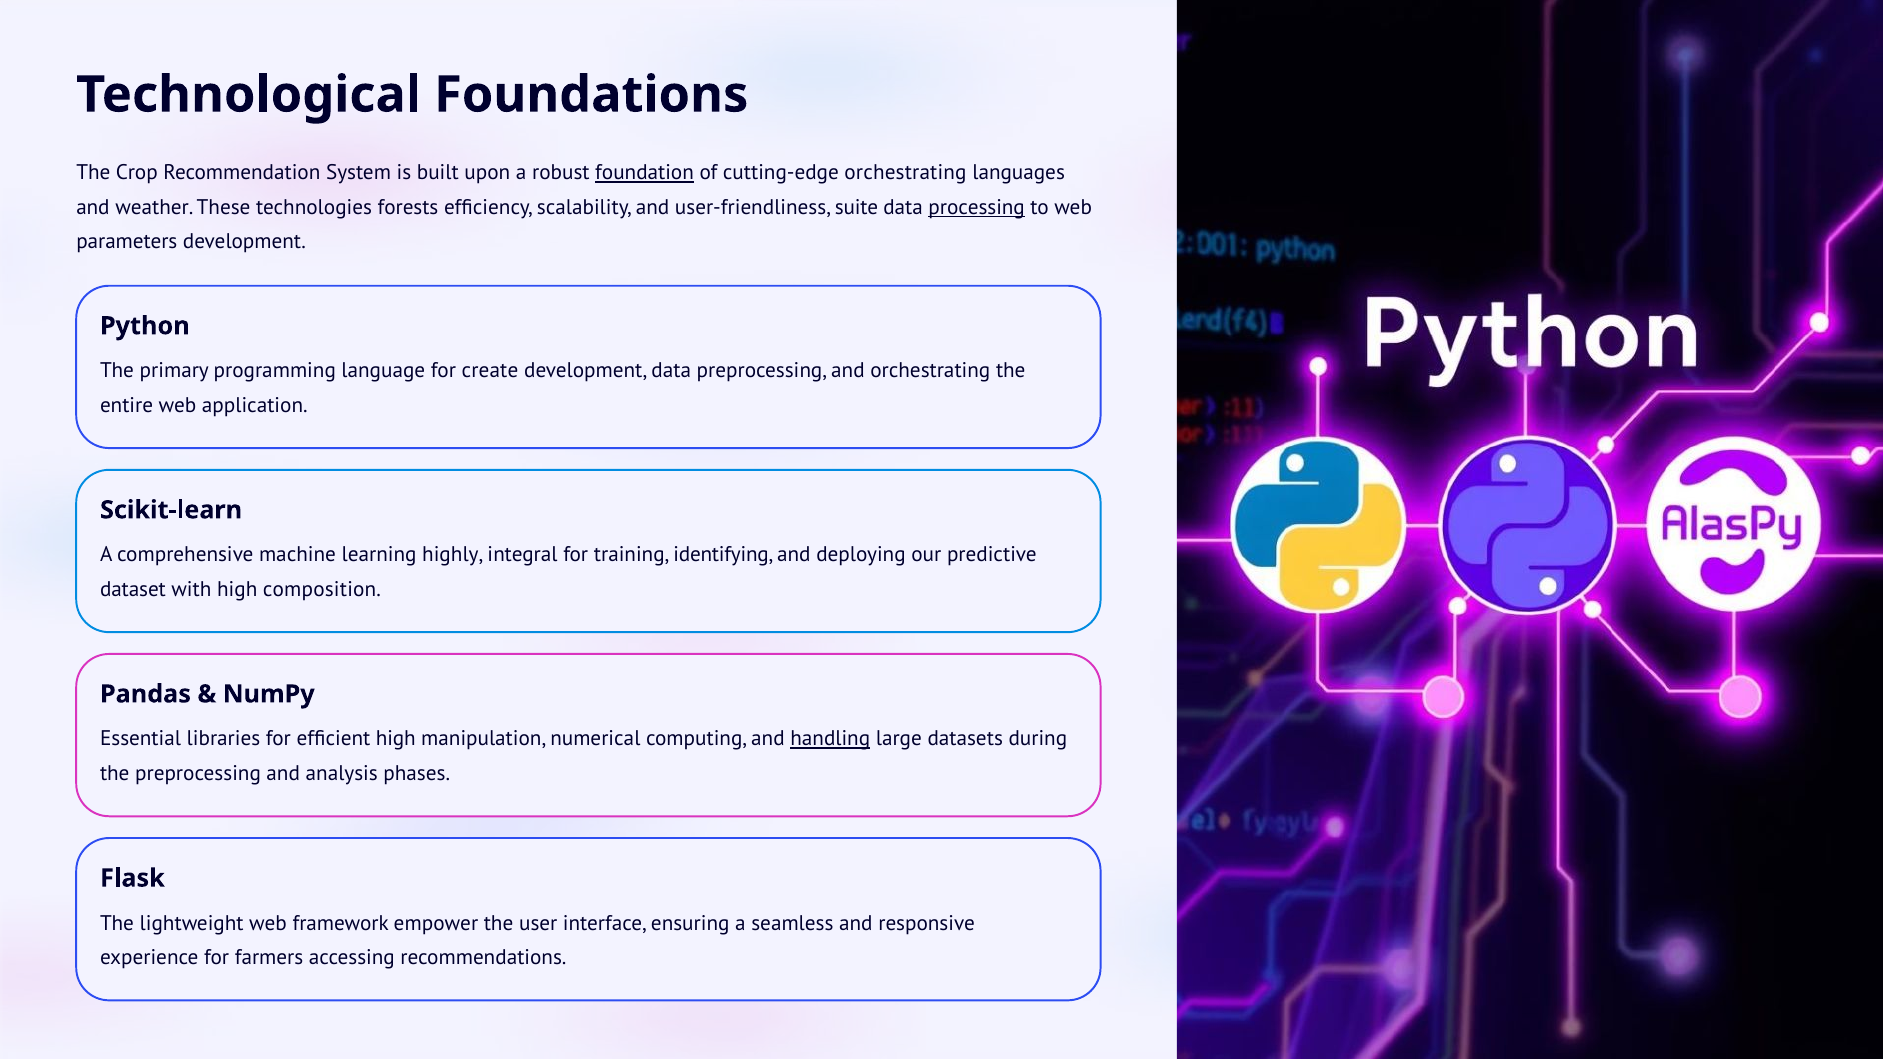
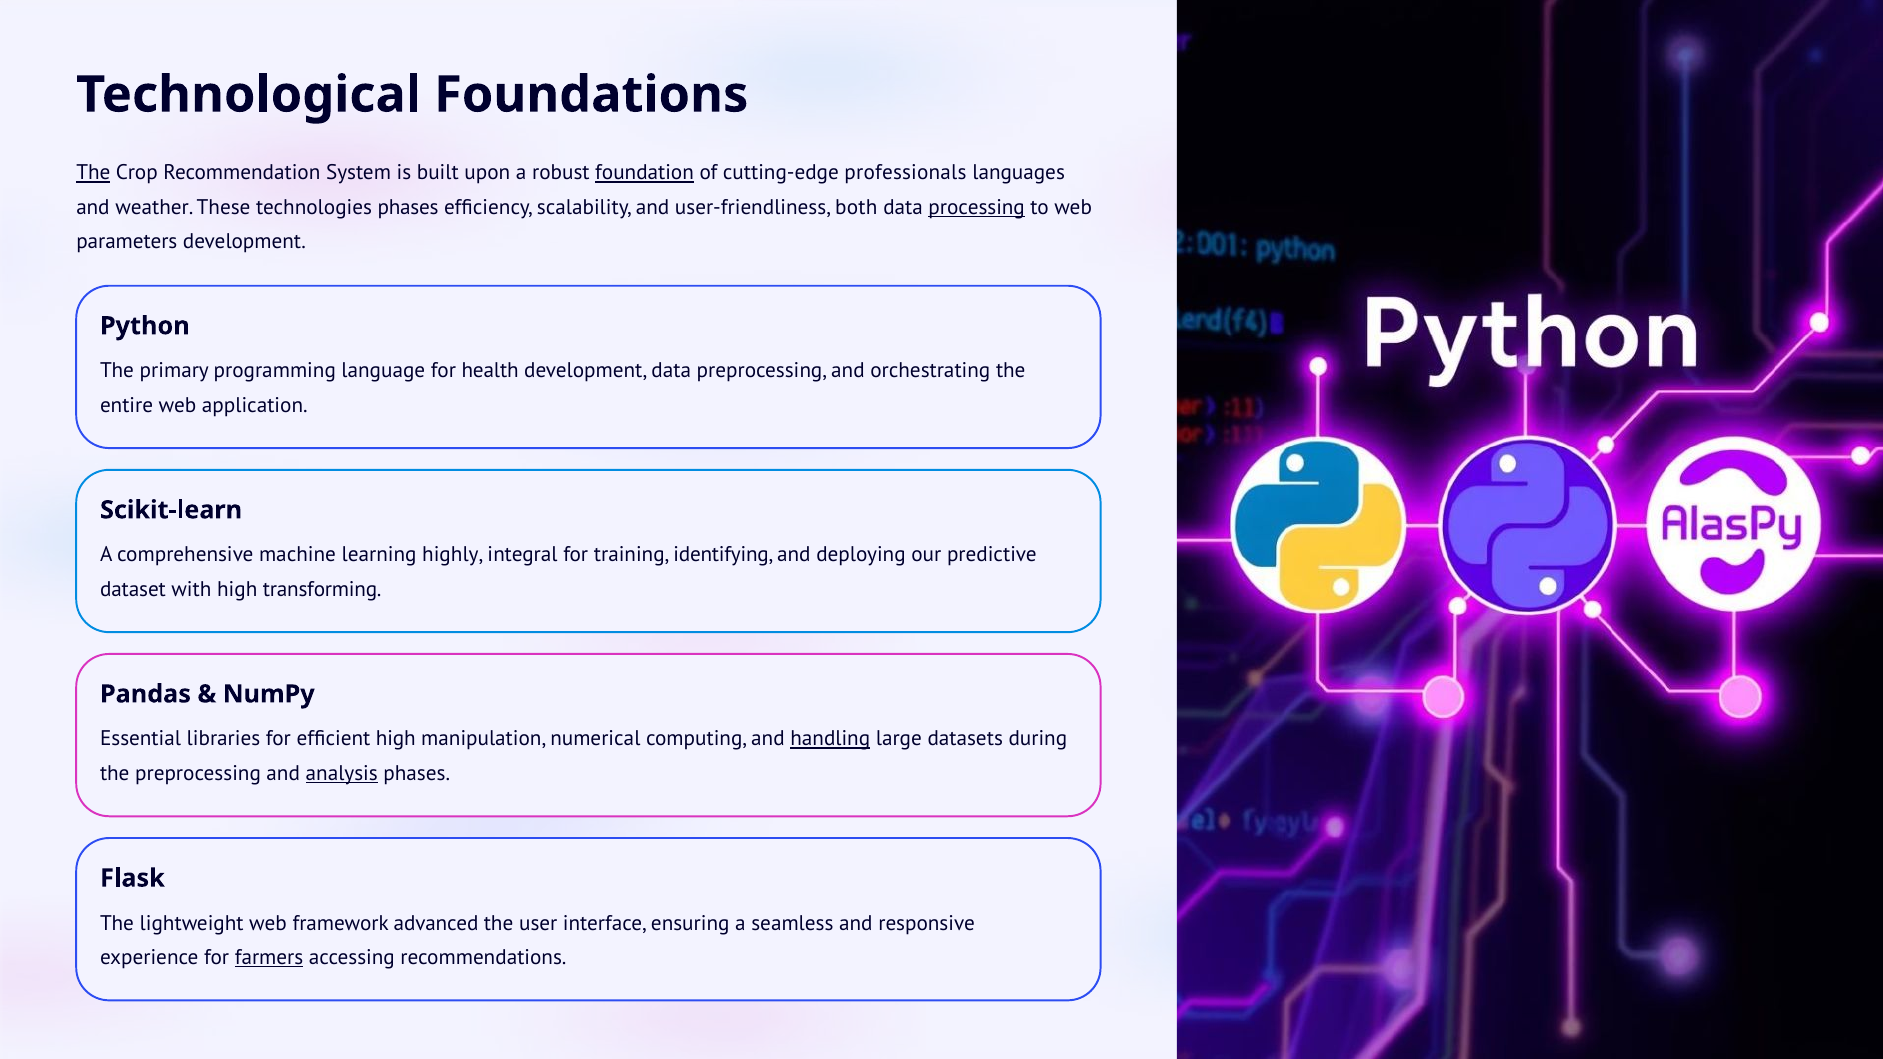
The at (93, 173) underline: none -> present
cutting-edge orchestrating: orchestrating -> professionals
technologies forests: forests -> phases
suite: suite -> both
create: create -> health
composition: composition -> transforming
analysis underline: none -> present
empower: empower -> advanced
farmers underline: none -> present
